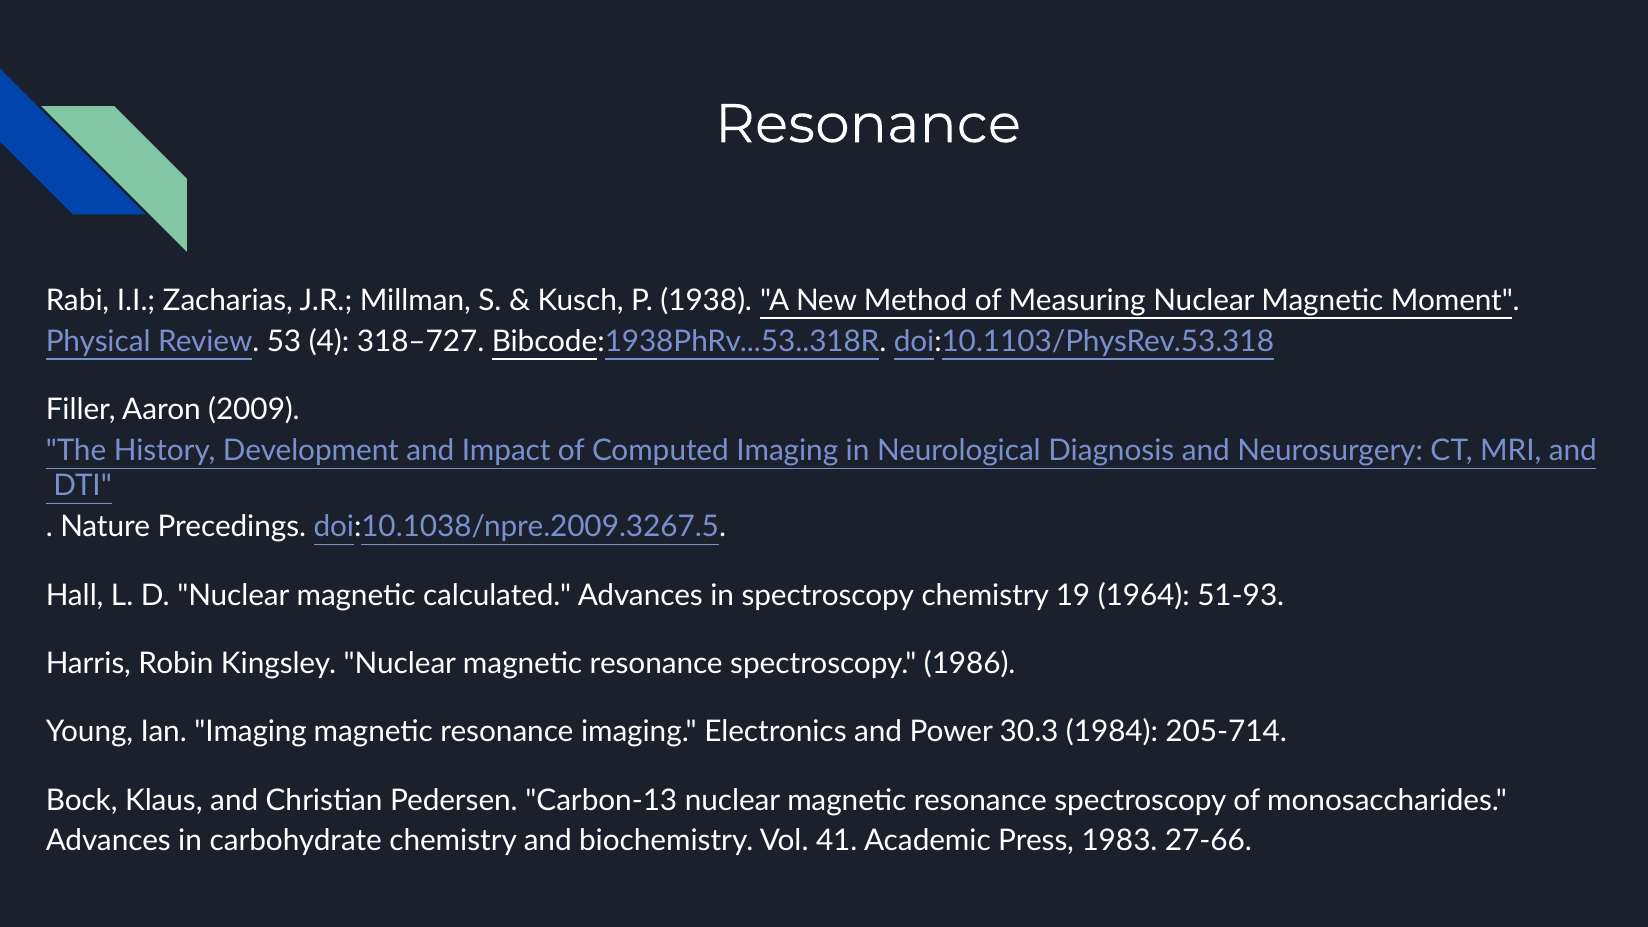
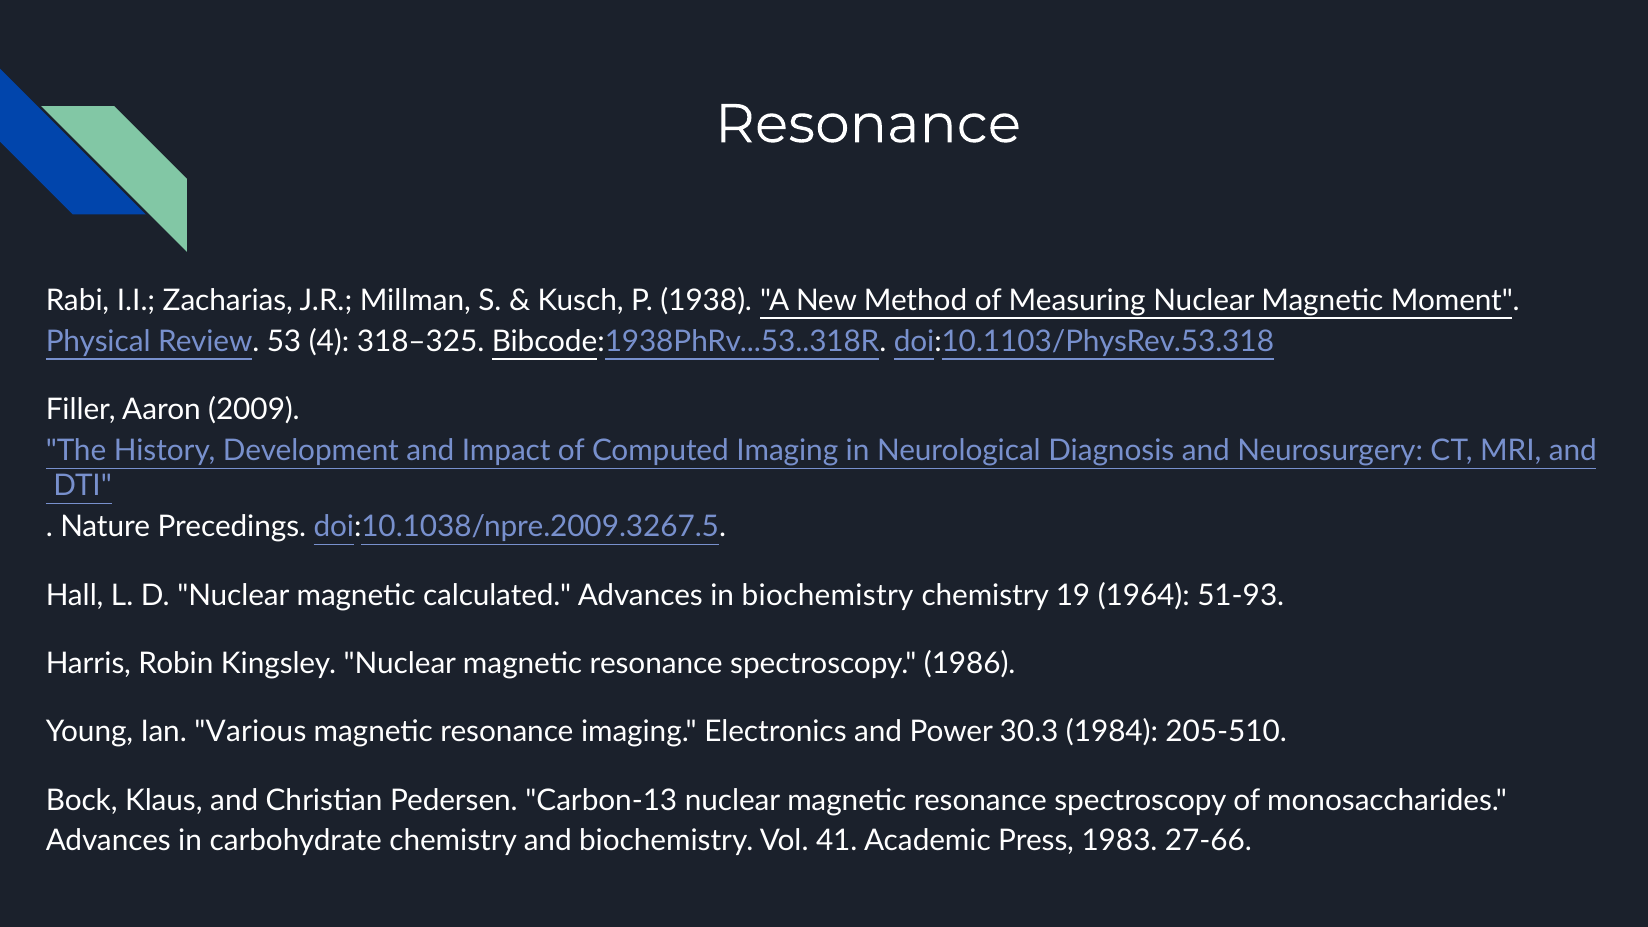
318–727: 318–727 -> 318–325
in spectroscopy: spectroscopy -> biochemistry
Ian Imaging: Imaging -> Various
205-714: 205-714 -> 205-510
